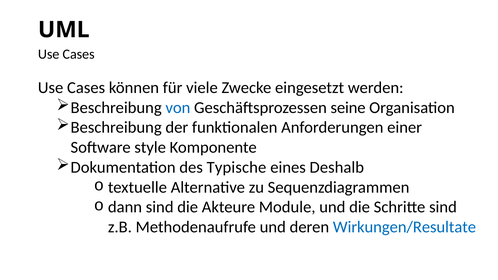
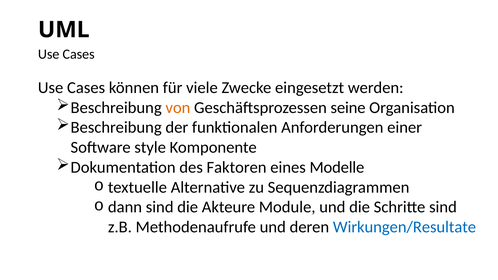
von colour: blue -> orange
Typische: Typische -> Faktoren
Deshalb: Deshalb -> Modelle
